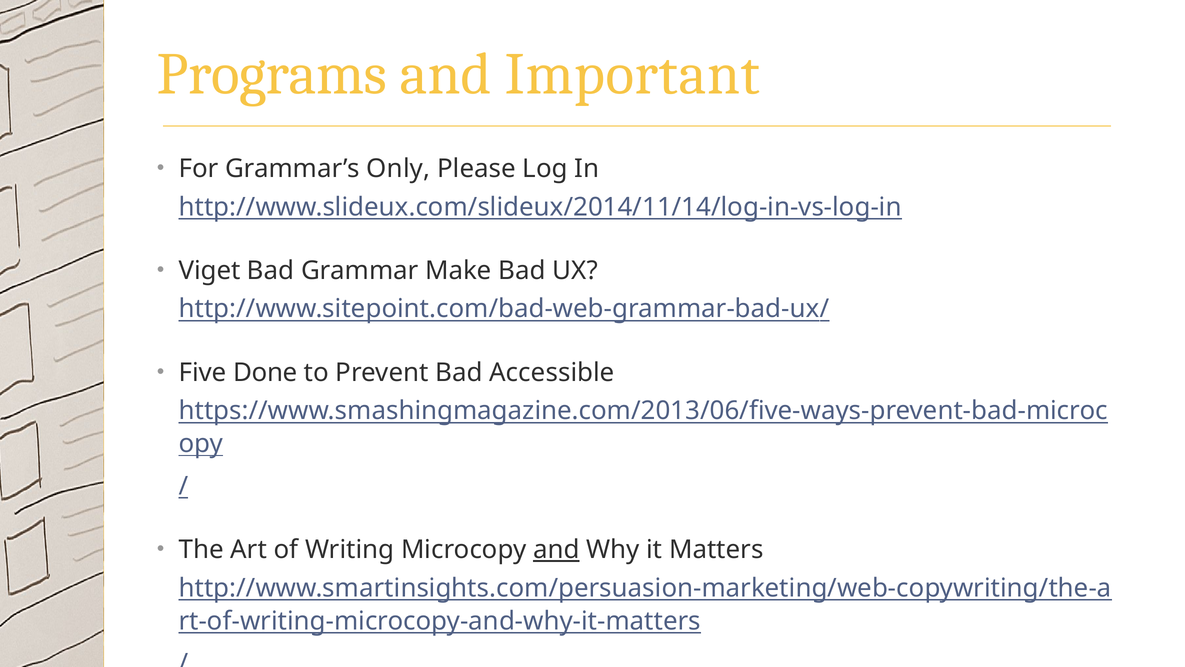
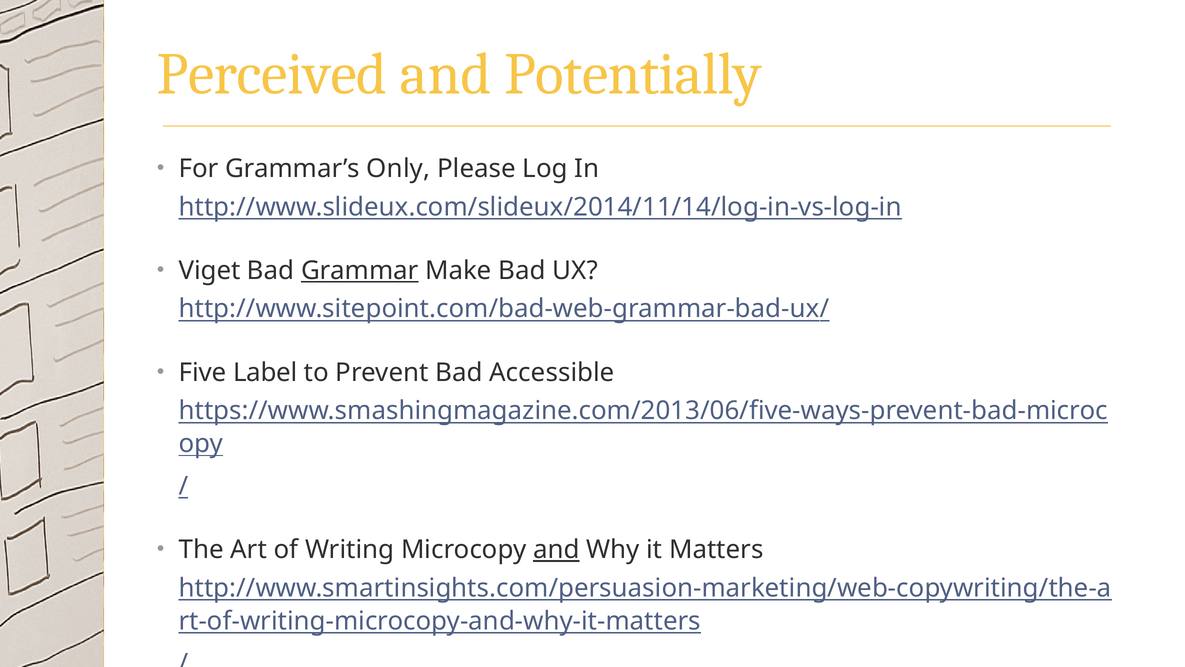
Programs: Programs -> Perceived
Important: Important -> Potentially
Grammar underline: none -> present
Done: Done -> Label
